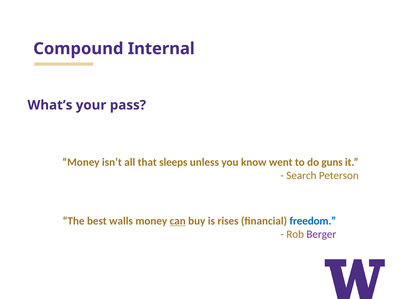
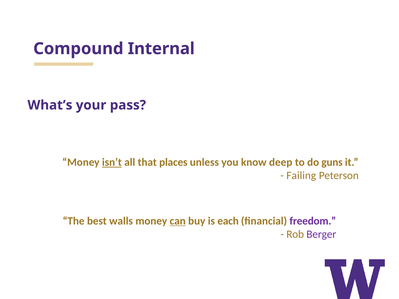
isn’t underline: none -> present
sleeps: sleeps -> places
went: went -> deep
Search: Search -> Failing
rises: rises -> each
freedom colour: blue -> purple
